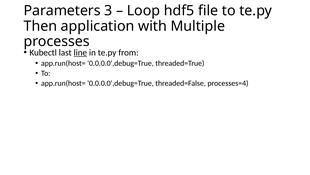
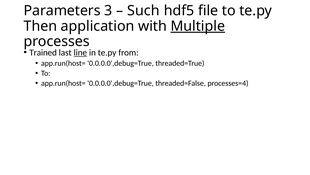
Loop: Loop -> Such
Multiple underline: none -> present
Kubectl: Kubectl -> Trained
